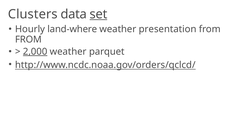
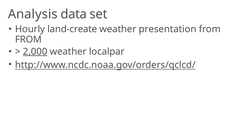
Clusters: Clusters -> Analysis
set underline: present -> none
land-where: land-where -> land-create
parquet: parquet -> localpar
